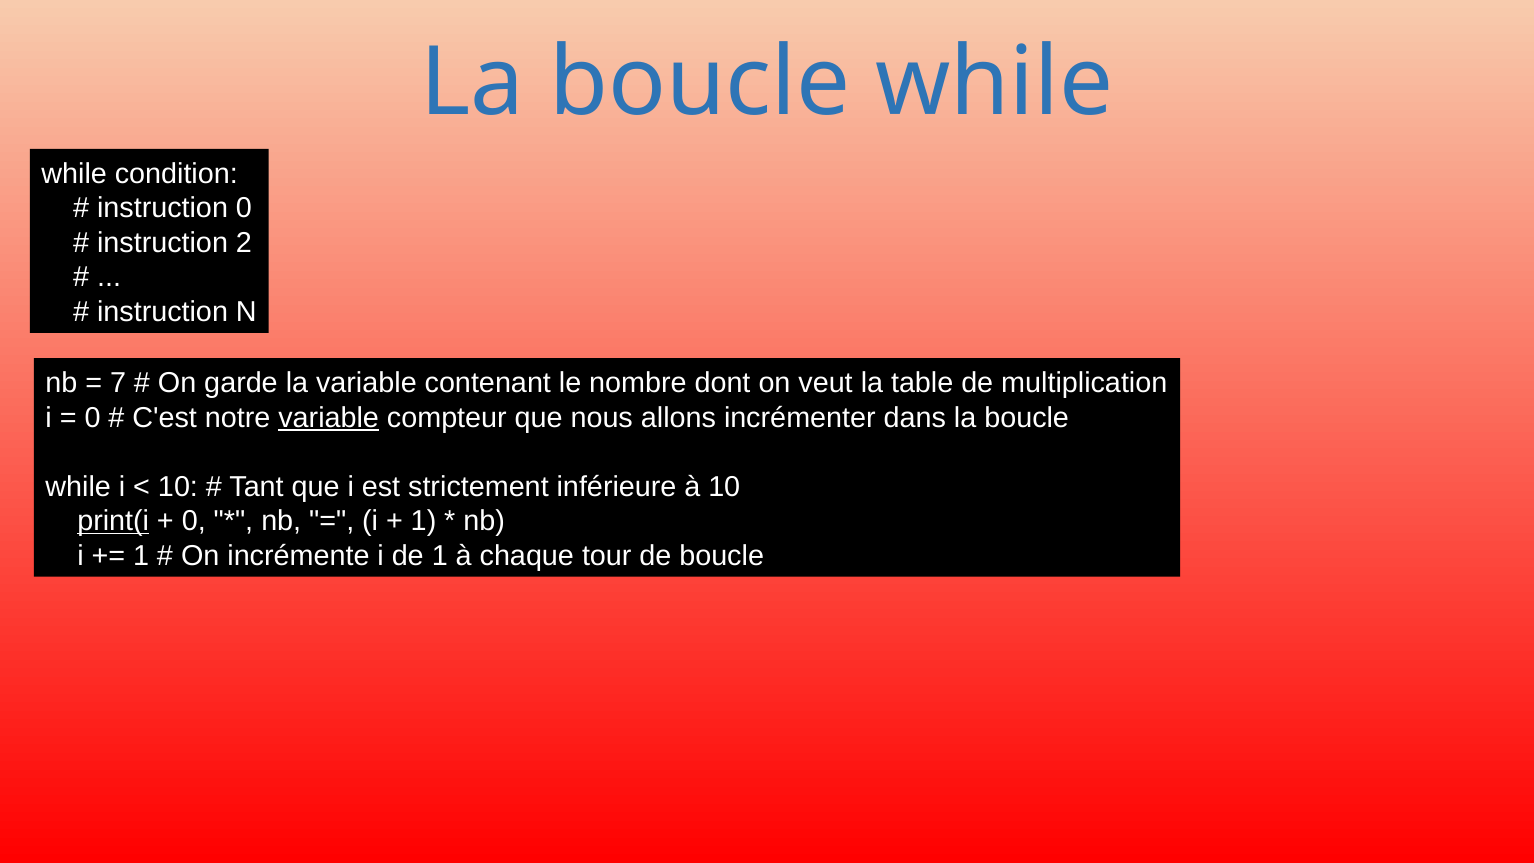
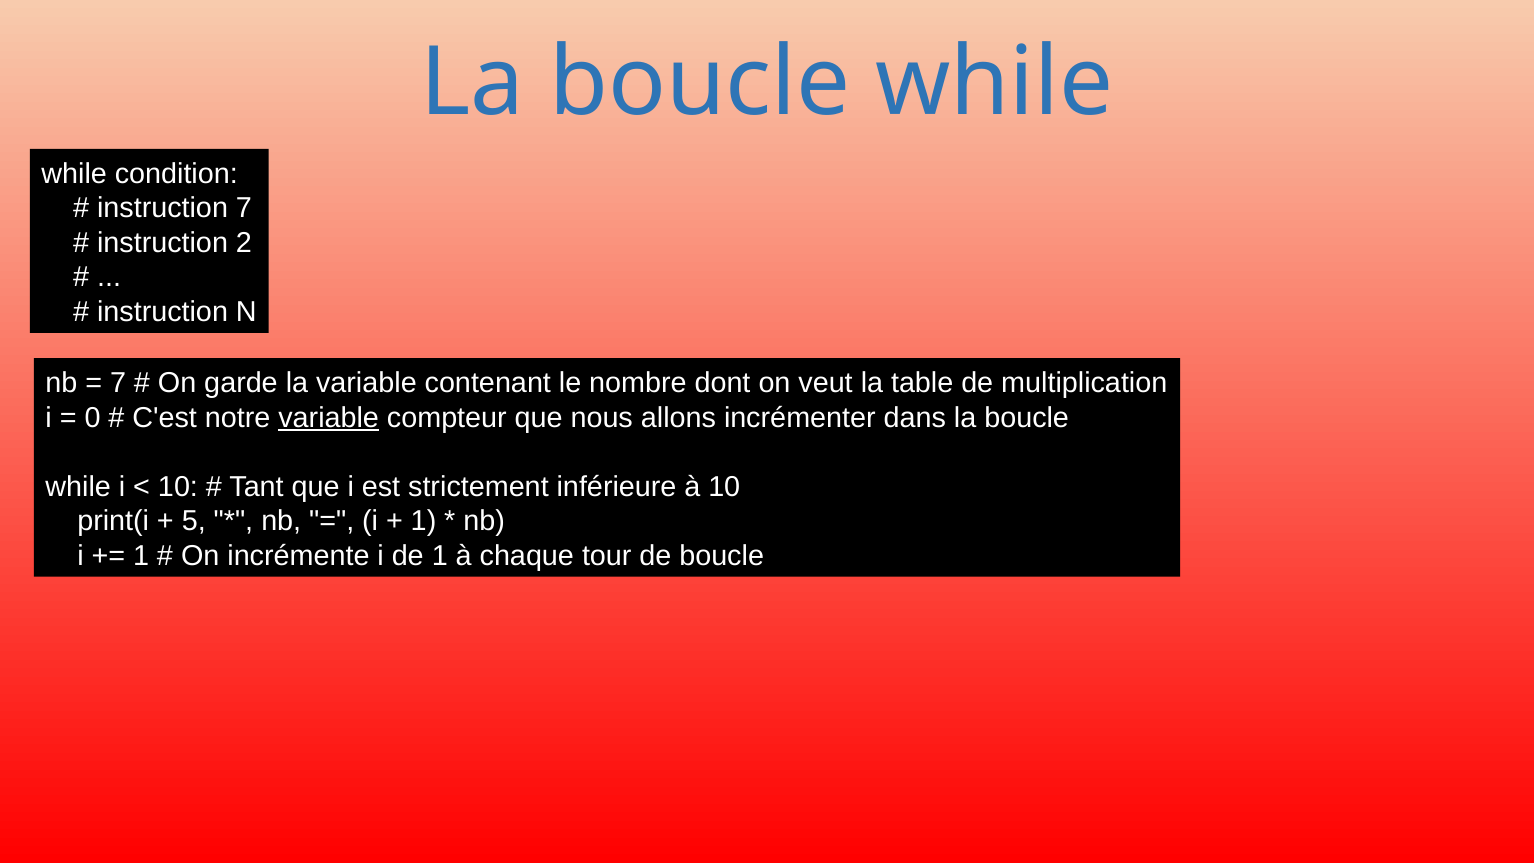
instruction 0: 0 -> 7
print(i underline: present -> none
0 at (194, 521): 0 -> 5
